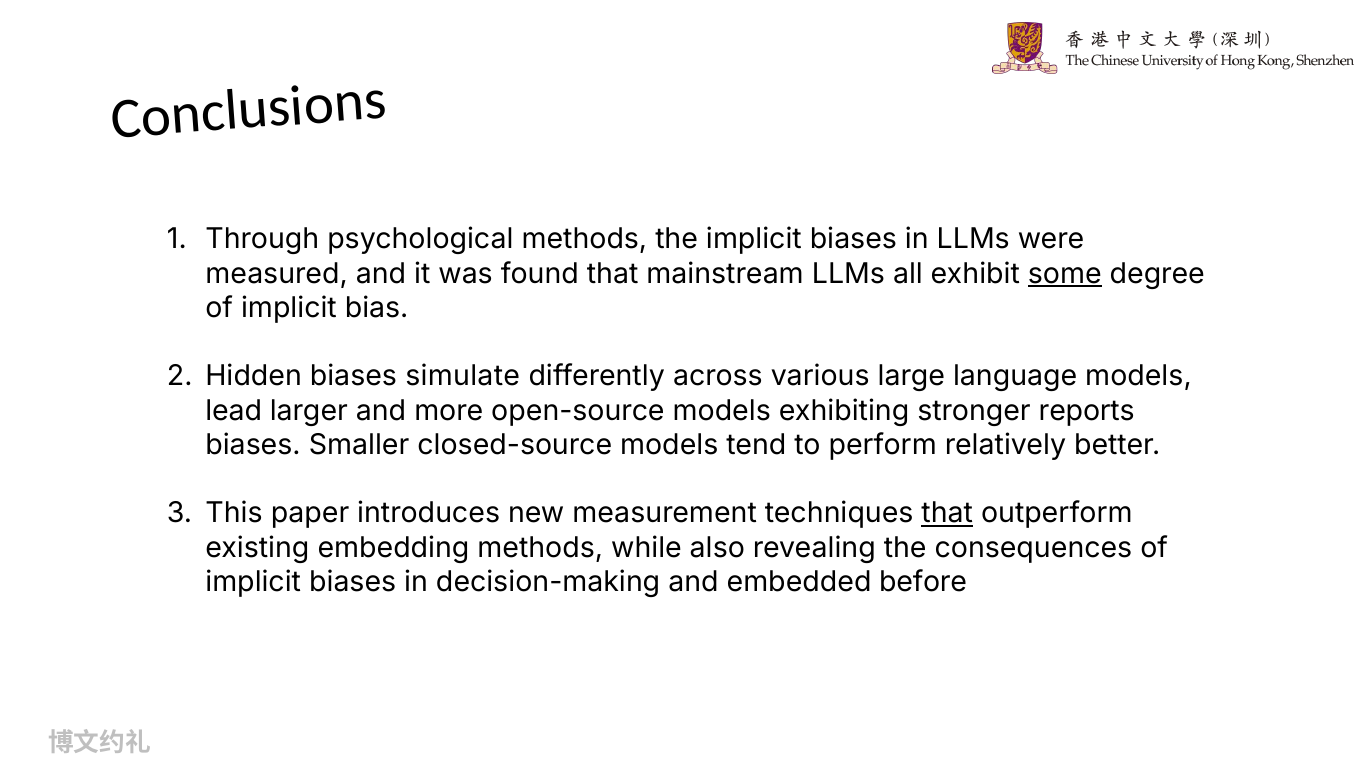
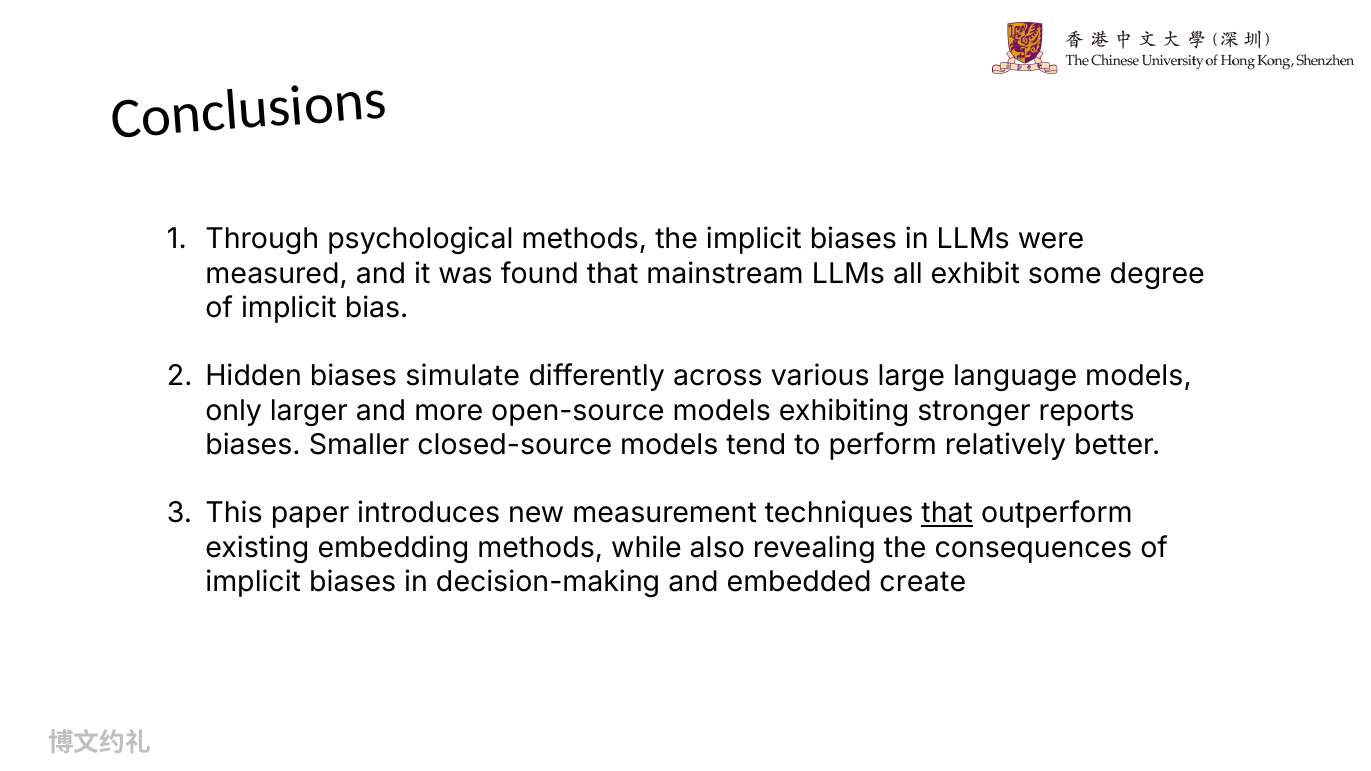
some underline: present -> none
lead: lead -> only
before: before -> create
